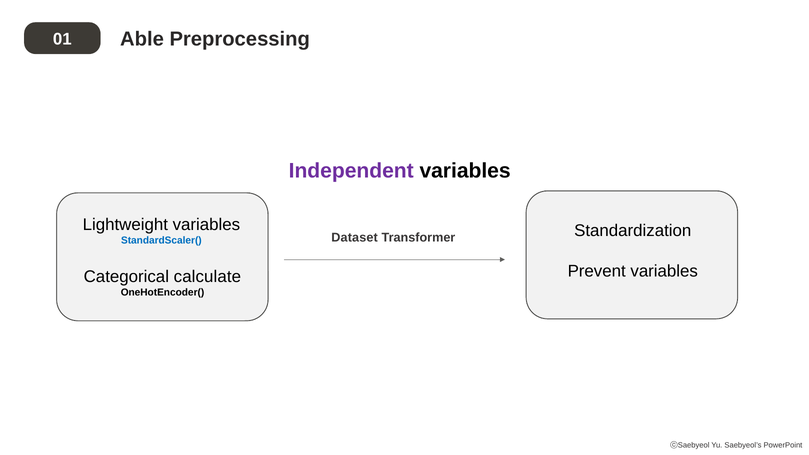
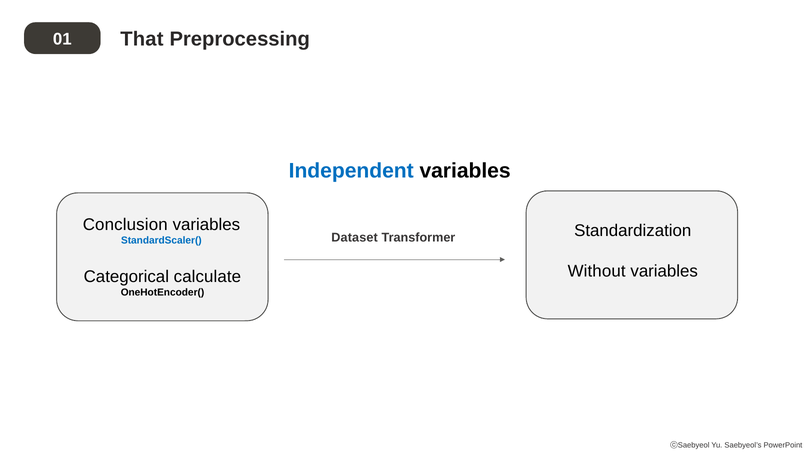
Able: Able -> That
Independent colour: purple -> blue
Lightweight: Lightweight -> Conclusion
Prevent: Prevent -> Without
